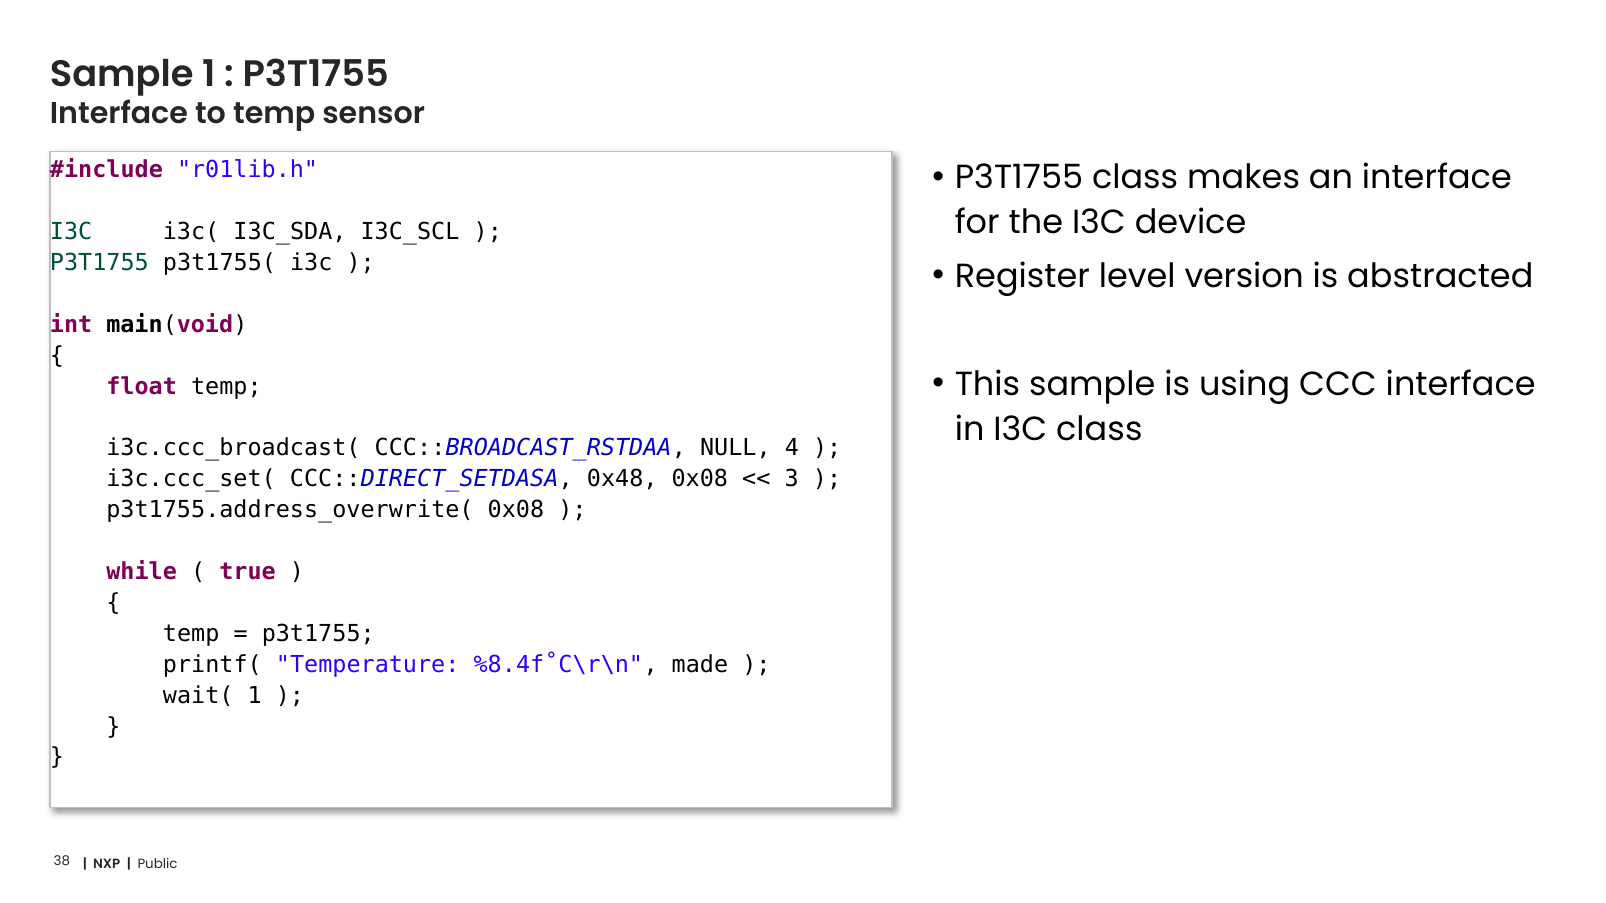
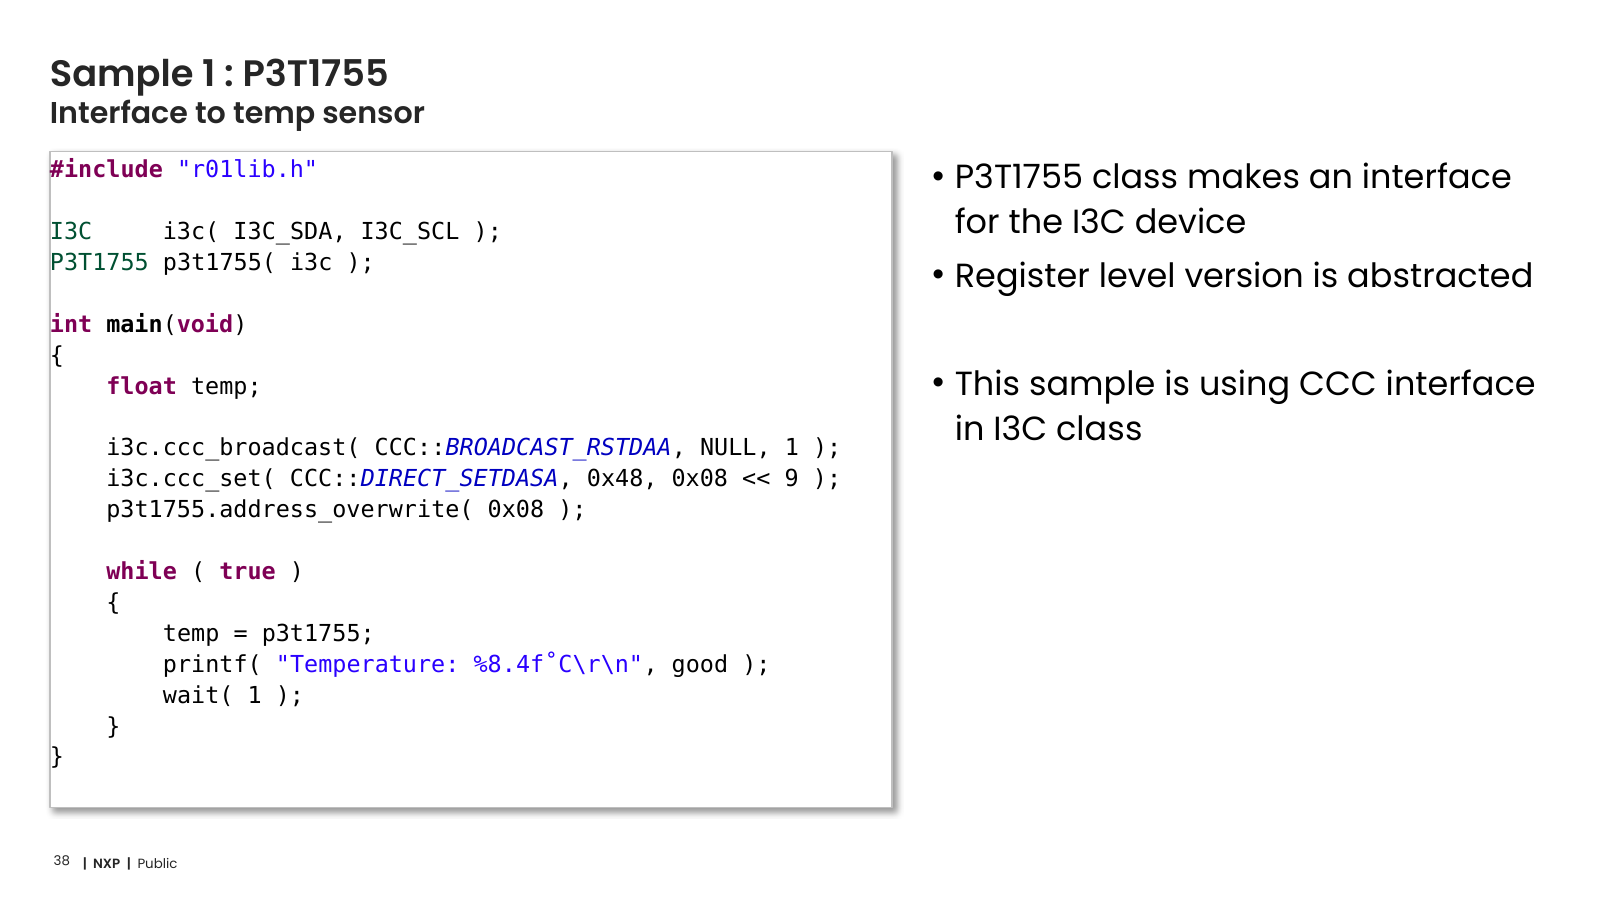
NULL 4: 4 -> 1
3: 3 -> 9
made: made -> good
